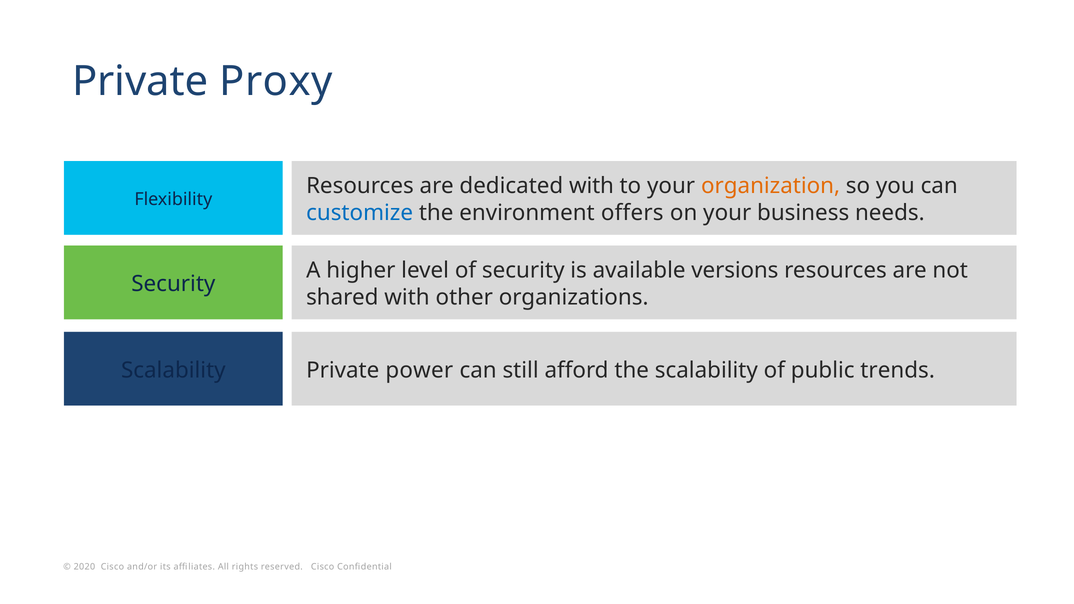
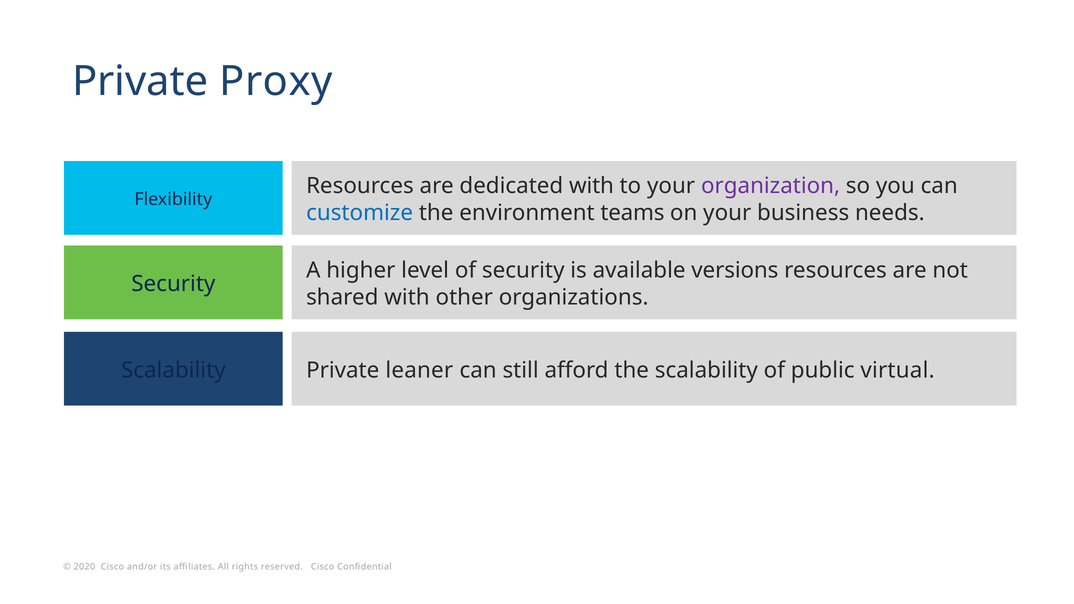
organization colour: orange -> purple
offers: offers -> teams
power: power -> leaner
trends: trends -> virtual
